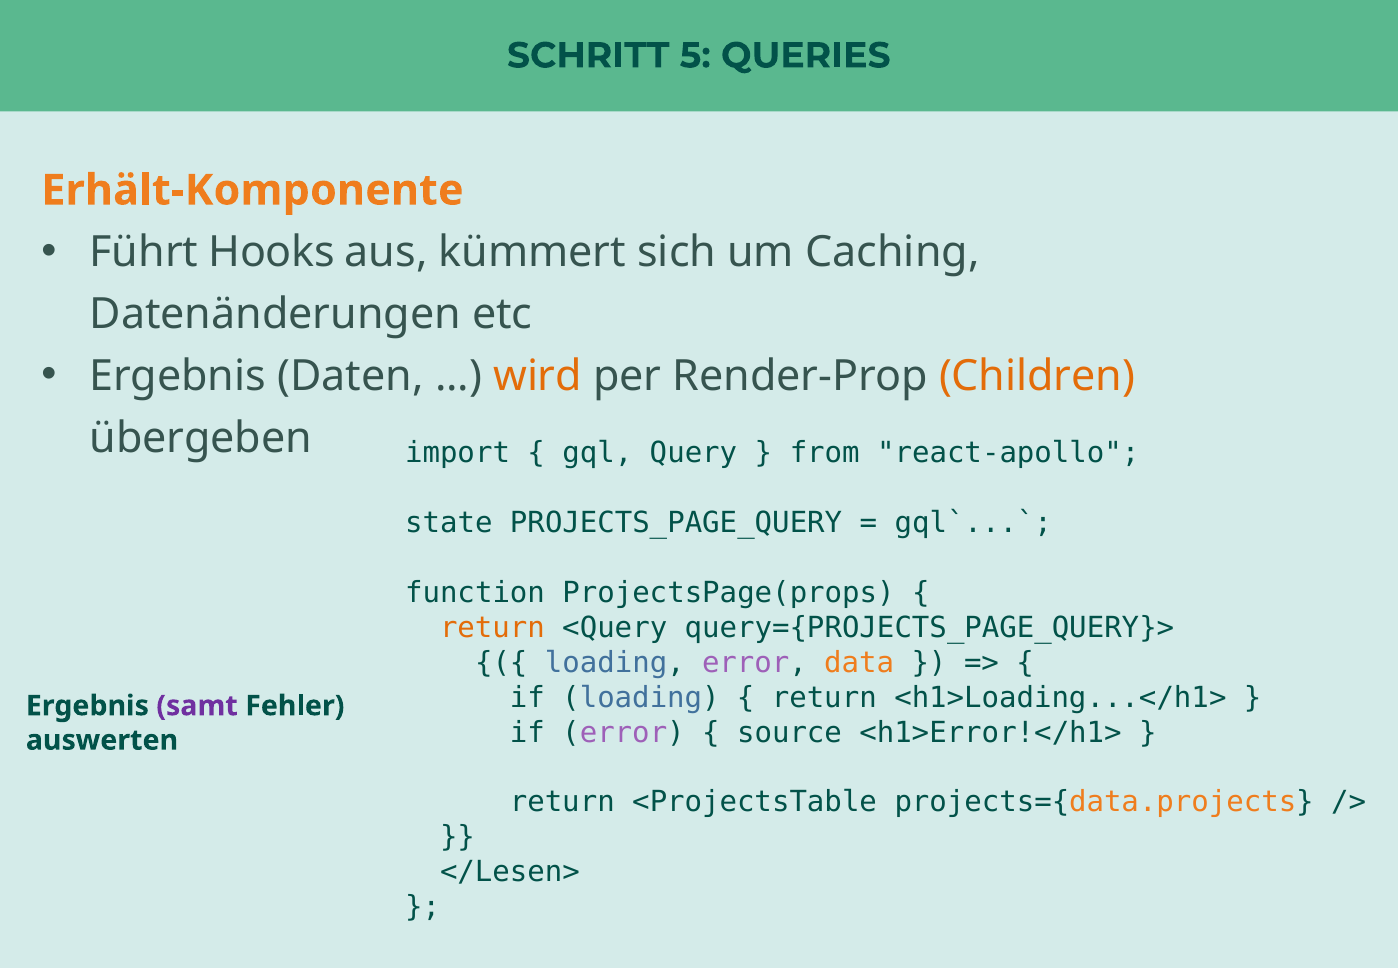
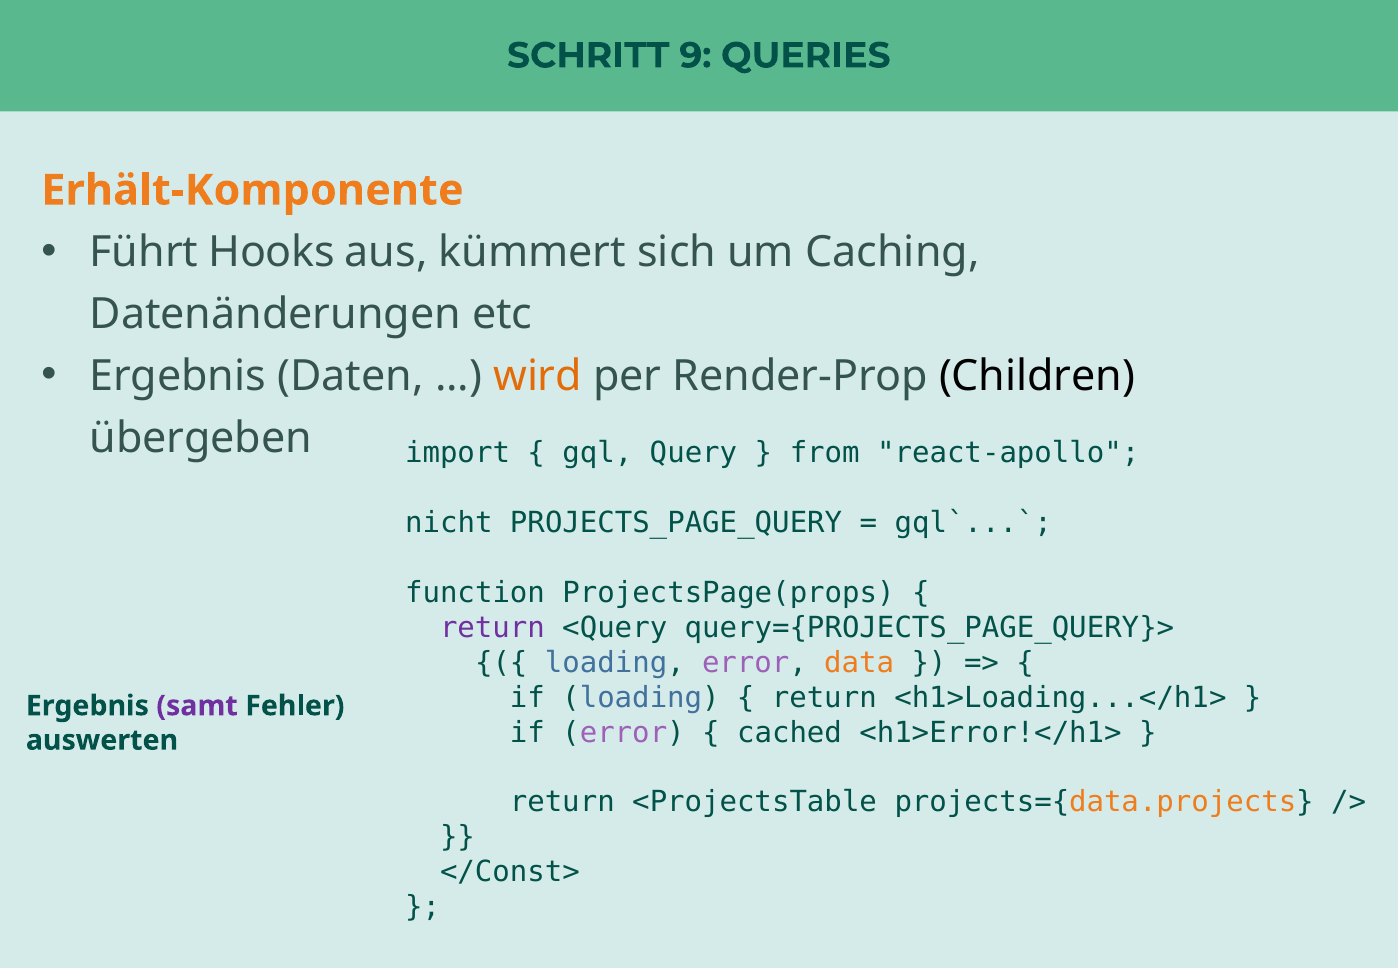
5: 5 -> 9
Children colour: orange -> black
state: state -> nicht
return at (492, 627) colour: orange -> purple
source: source -> cached
</Lesen>: </Lesen> -> </Const>
